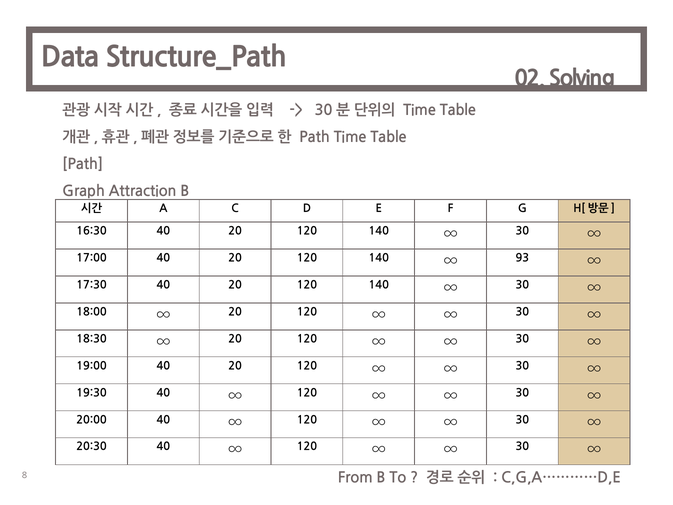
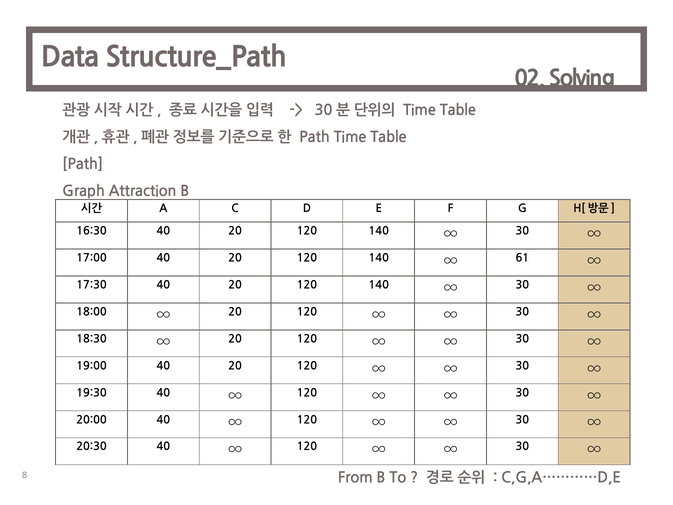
93: 93 -> 61
